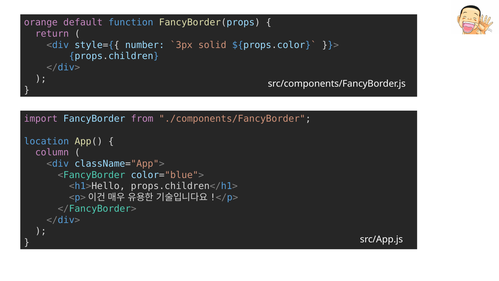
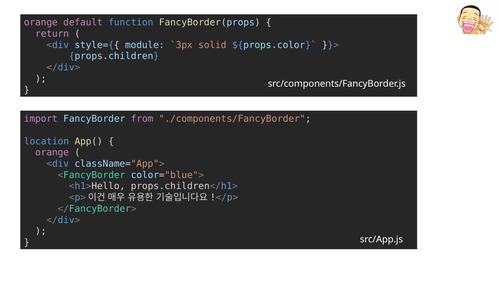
number: number -> module
column at (52, 152): column -> orange
